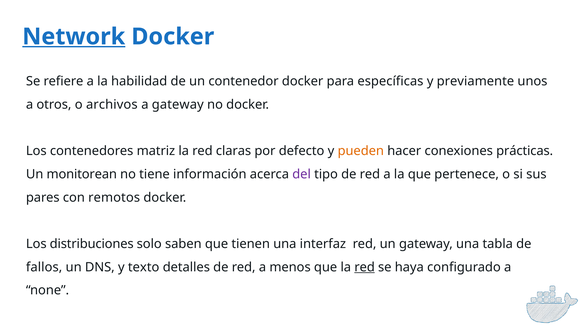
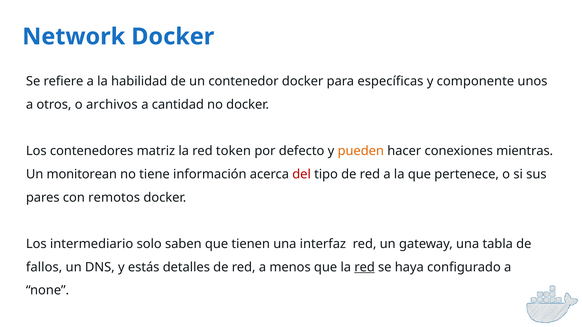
Network underline: present -> none
previamente: previamente -> componente
a gateway: gateway -> cantidad
claras: claras -> token
prácticas: prácticas -> mientras
del colour: purple -> red
distribuciones: distribuciones -> intermediario
texto: texto -> estás
